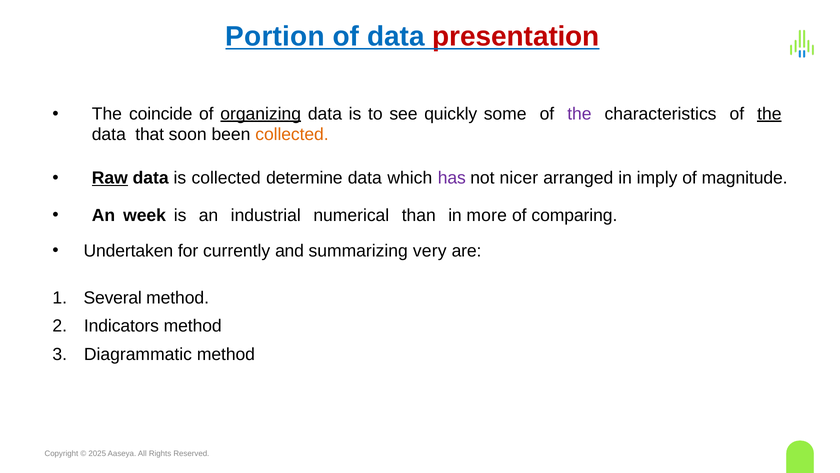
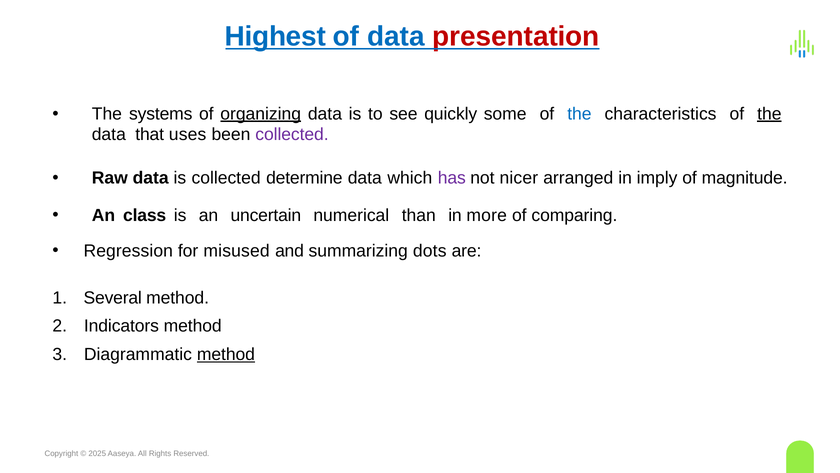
Portion: Portion -> Highest
coincide: coincide -> systems
the at (579, 114) colour: purple -> blue
soon: soon -> uses
collected at (292, 134) colour: orange -> purple
Raw underline: present -> none
week: week -> class
industrial: industrial -> uncertain
Undertaken: Undertaken -> Regression
currently: currently -> misused
very: very -> dots
method at (226, 354) underline: none -> present
